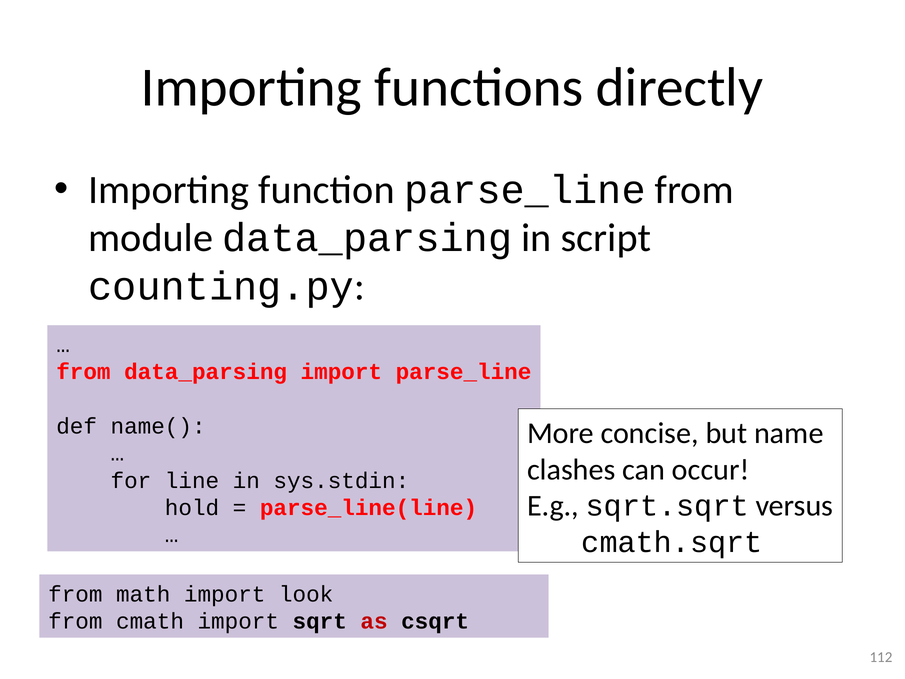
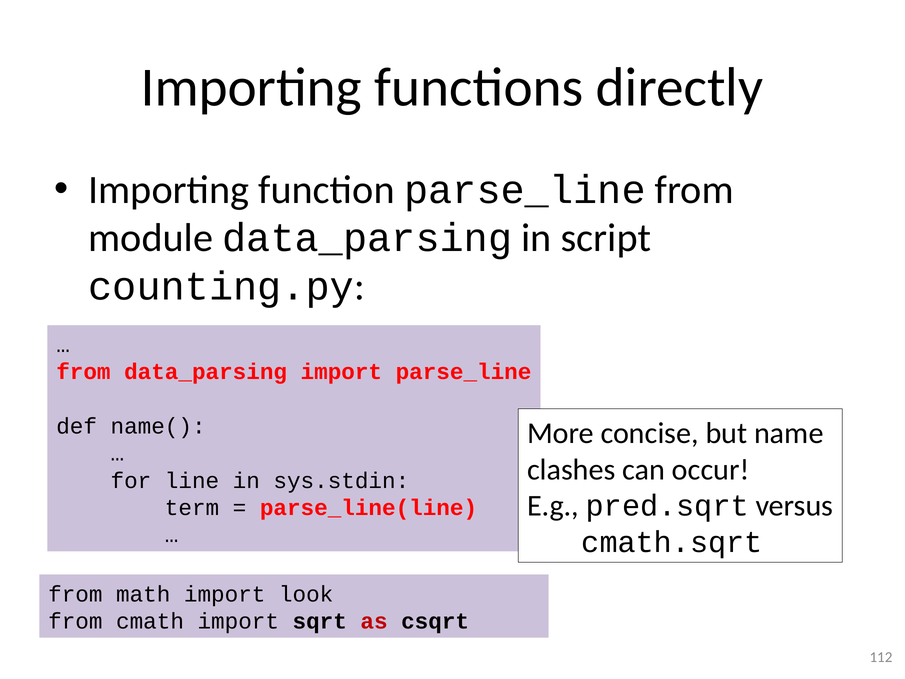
sqrt.sqrt: sqrt.sqrt -> pred.sqrt
hold: hold -> term
